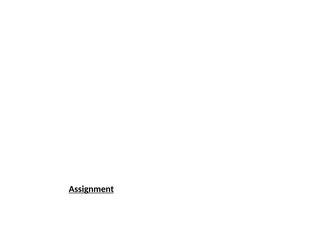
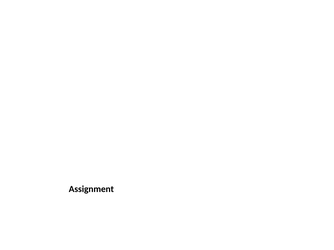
Assignment underline: present -> none
